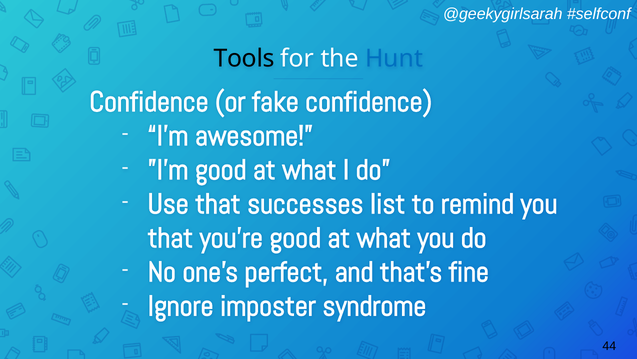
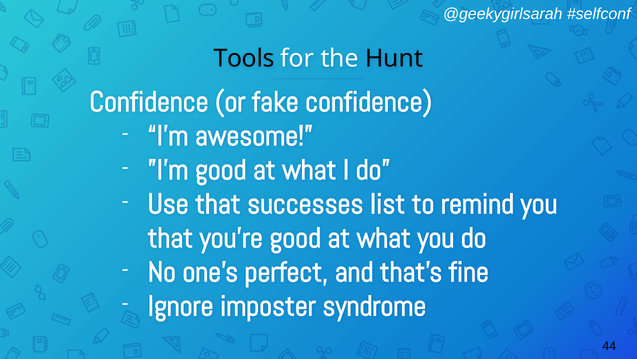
Hunt colour: blue -> black
